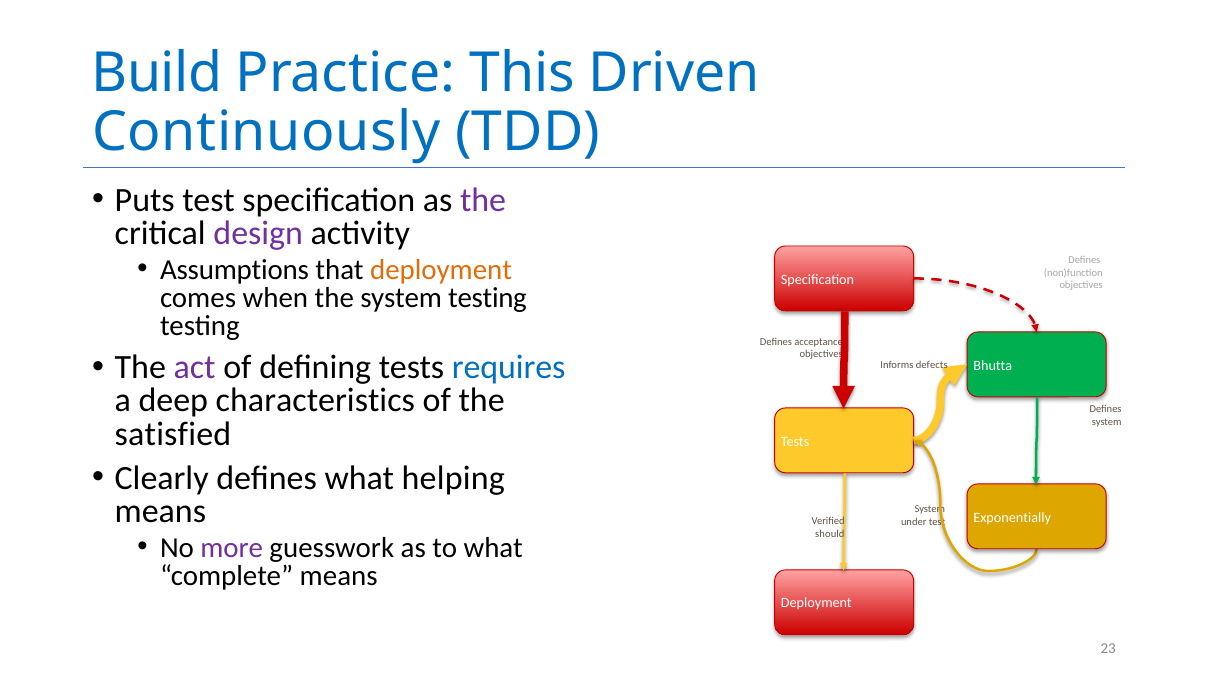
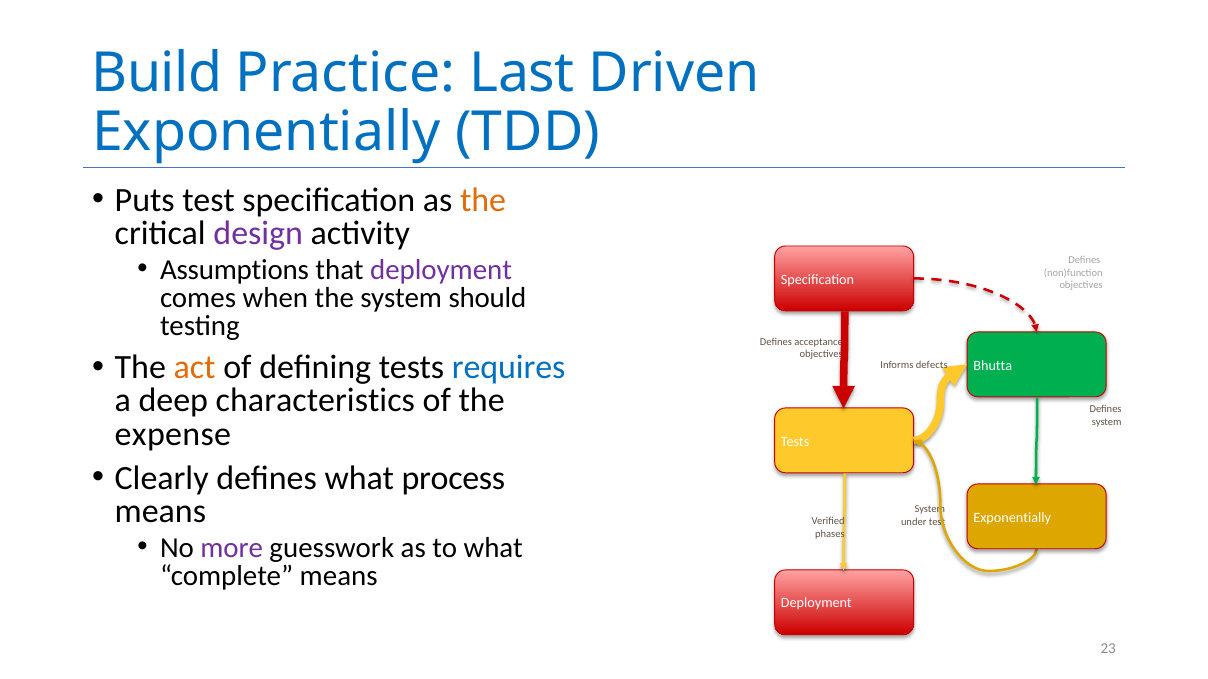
This: This -> Last
Continuously at (266, 133): Continuously -> Exponentially
the at (483, 201) colour: purple -> orange
deployment at (441, 270) colour: orange -> purple
system testing: testing -> should
act colour: purple -> orange
satisfied: satisfied -> expense
helping: helping -> process
should: should -> phases
